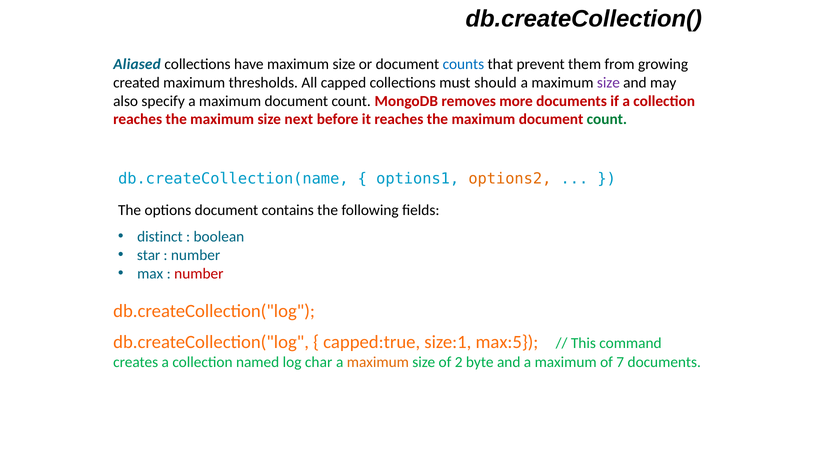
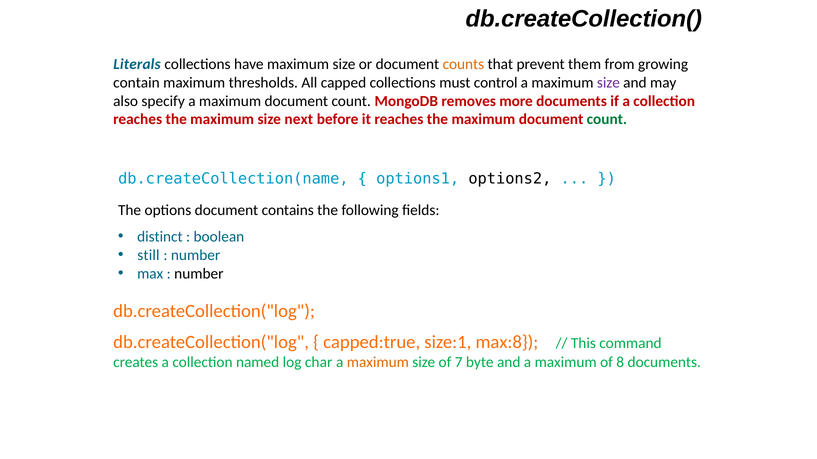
Aliased: Aliased -> Literals
counts colour: blue -> orange
created: created -> contain
should: should -> control
options2 colour: orange -> black
star: star -> still
number at (199, 274) colour: red -> black
max:5: max:5 -> max:8
2: 2 -> 7
7: 7 -> 8
